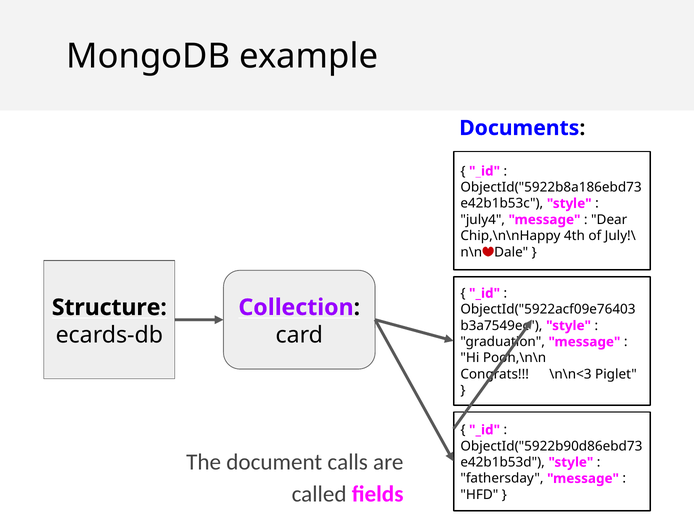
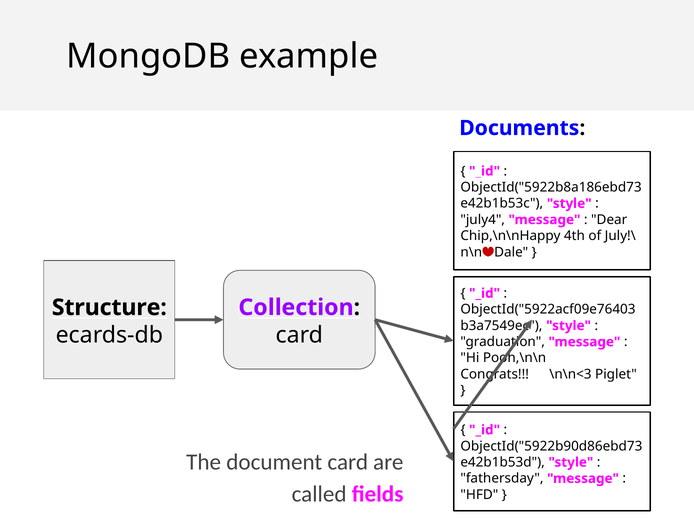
document calls: calls -> card
